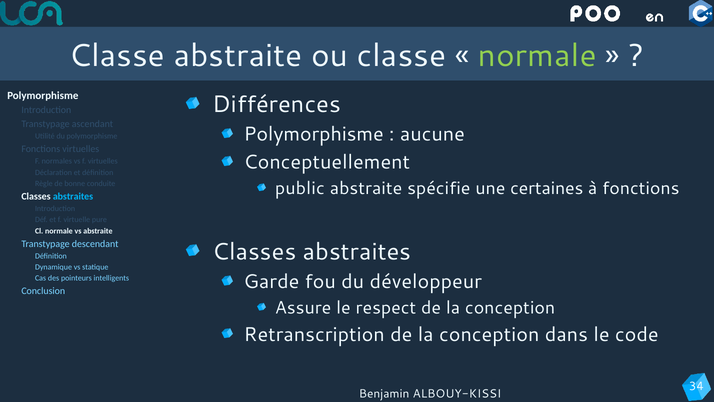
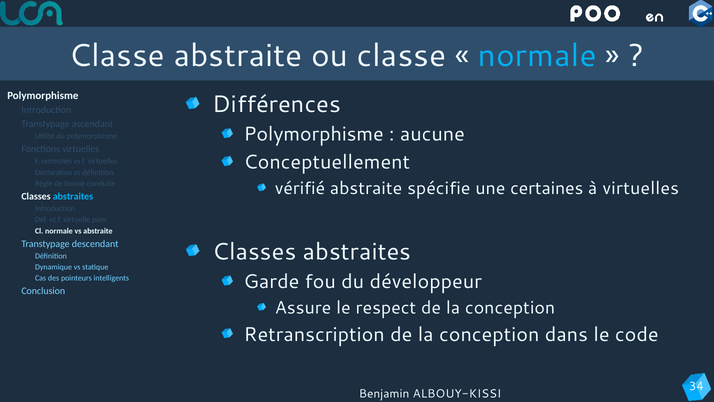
normale at (537, 56) colour: light green -> light blue
public: public -> vérifié
à fonctions: fonctions -> virtuelles
